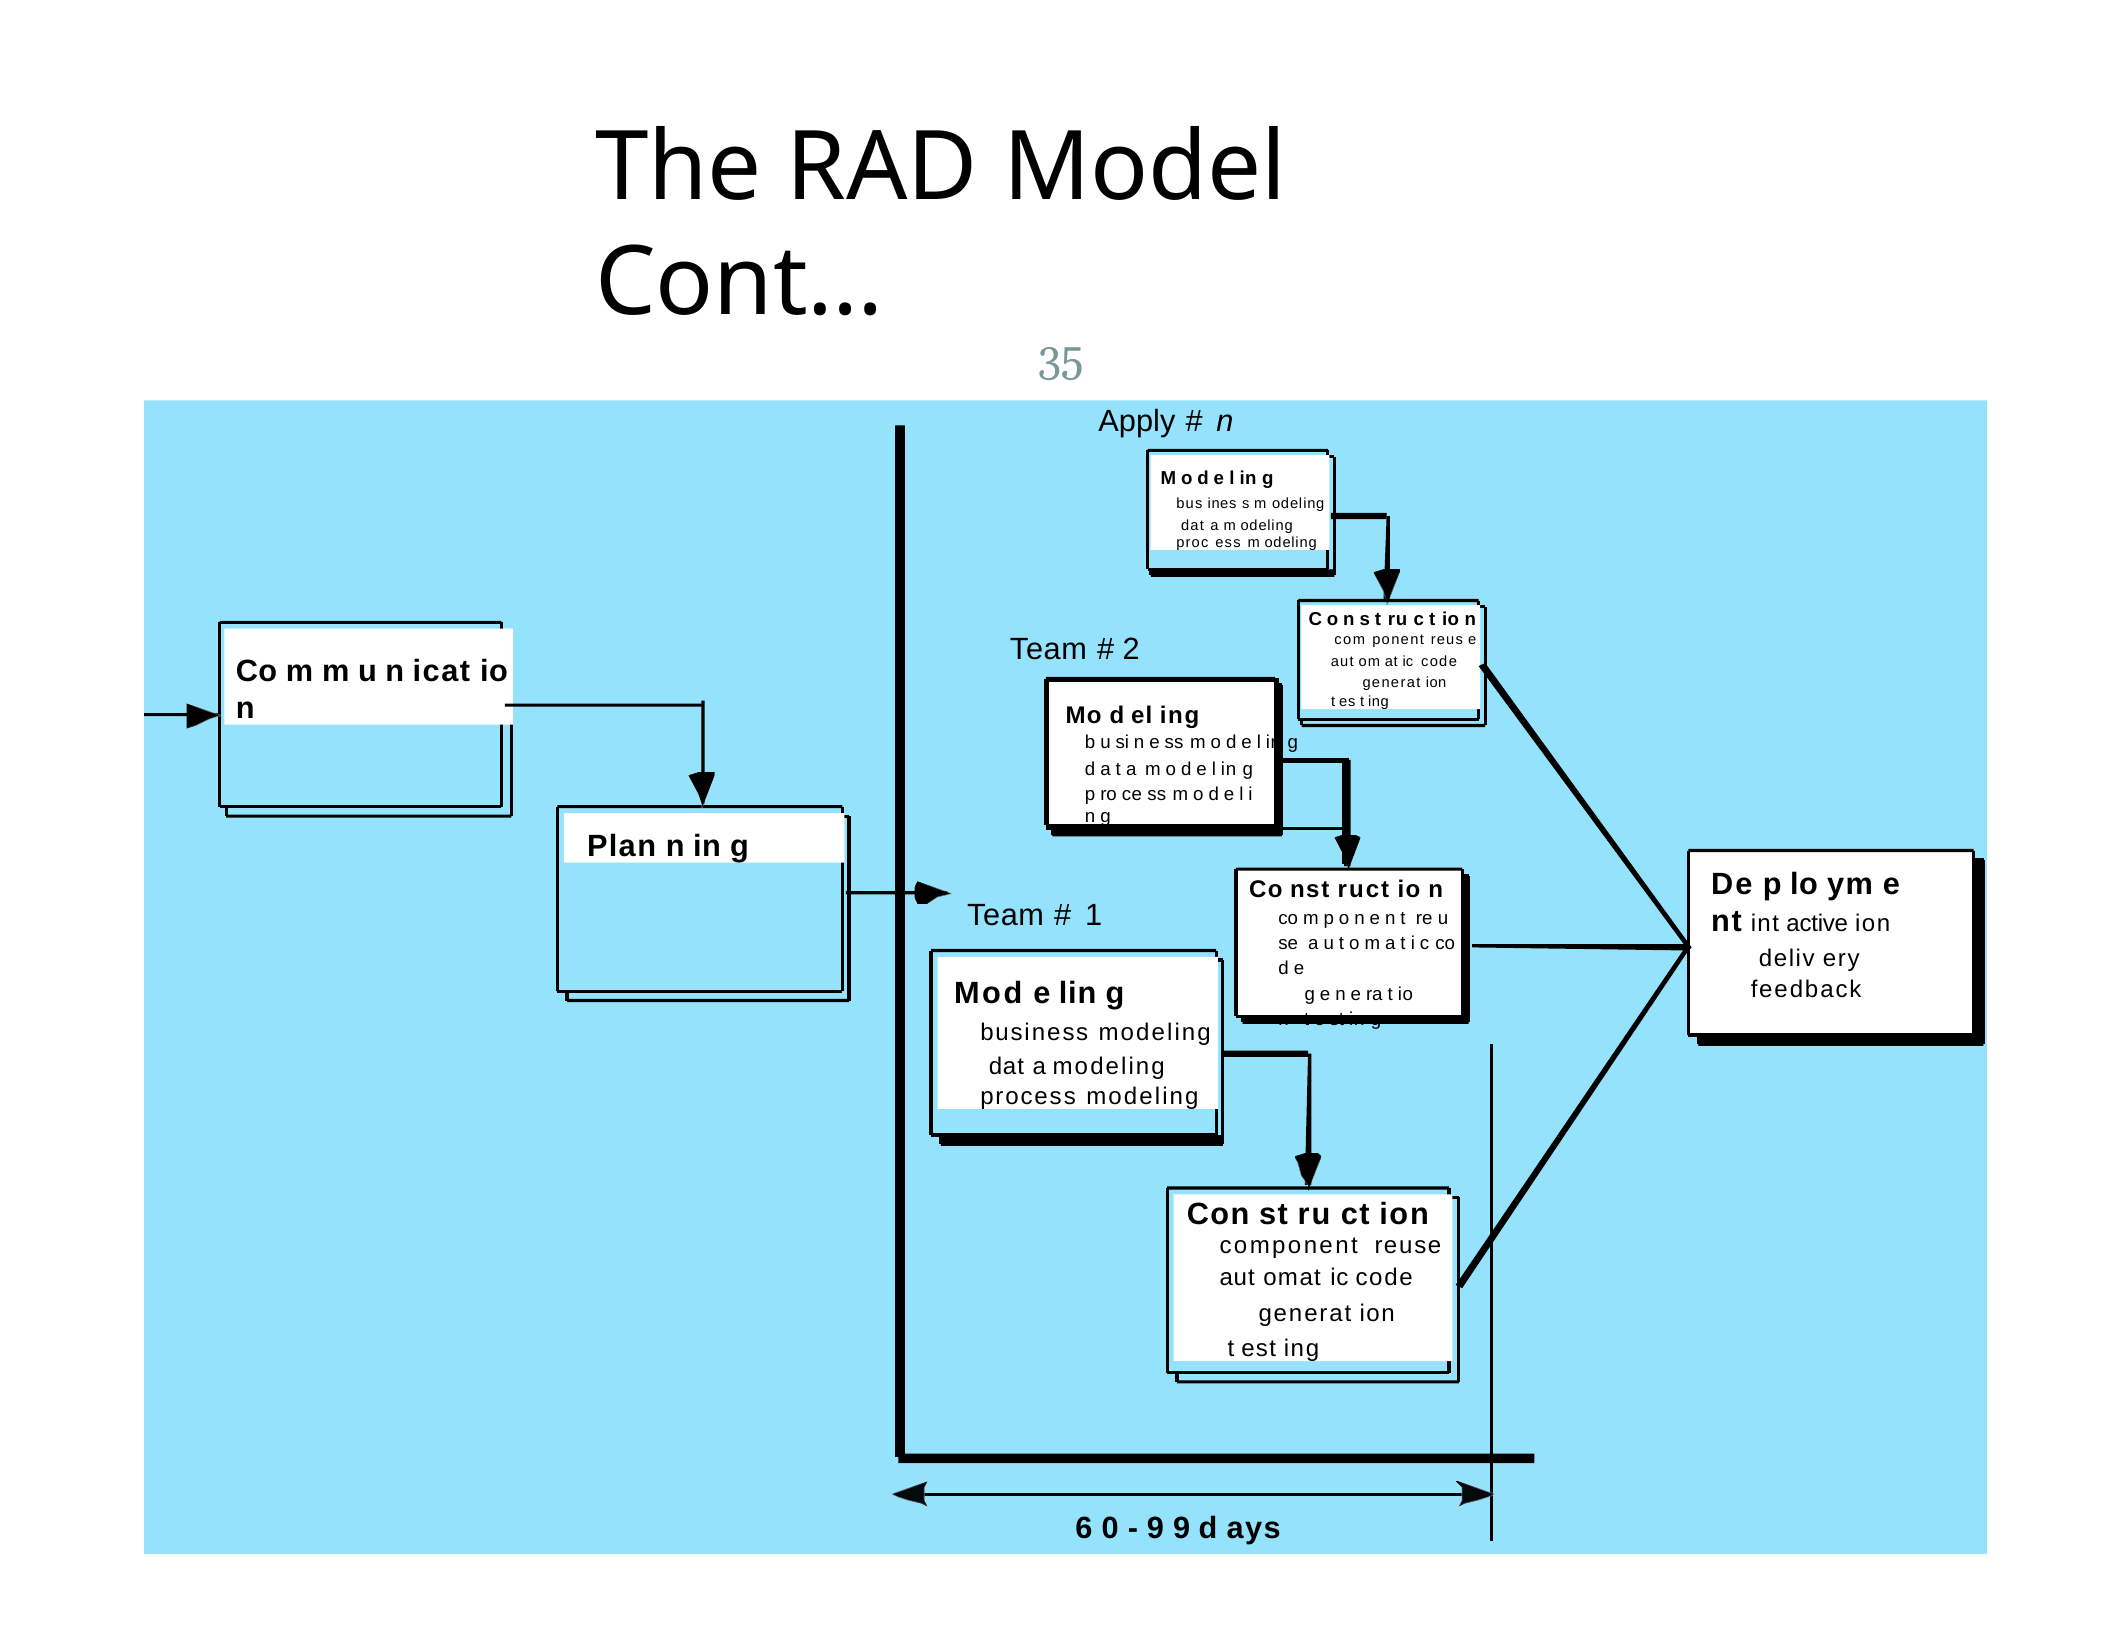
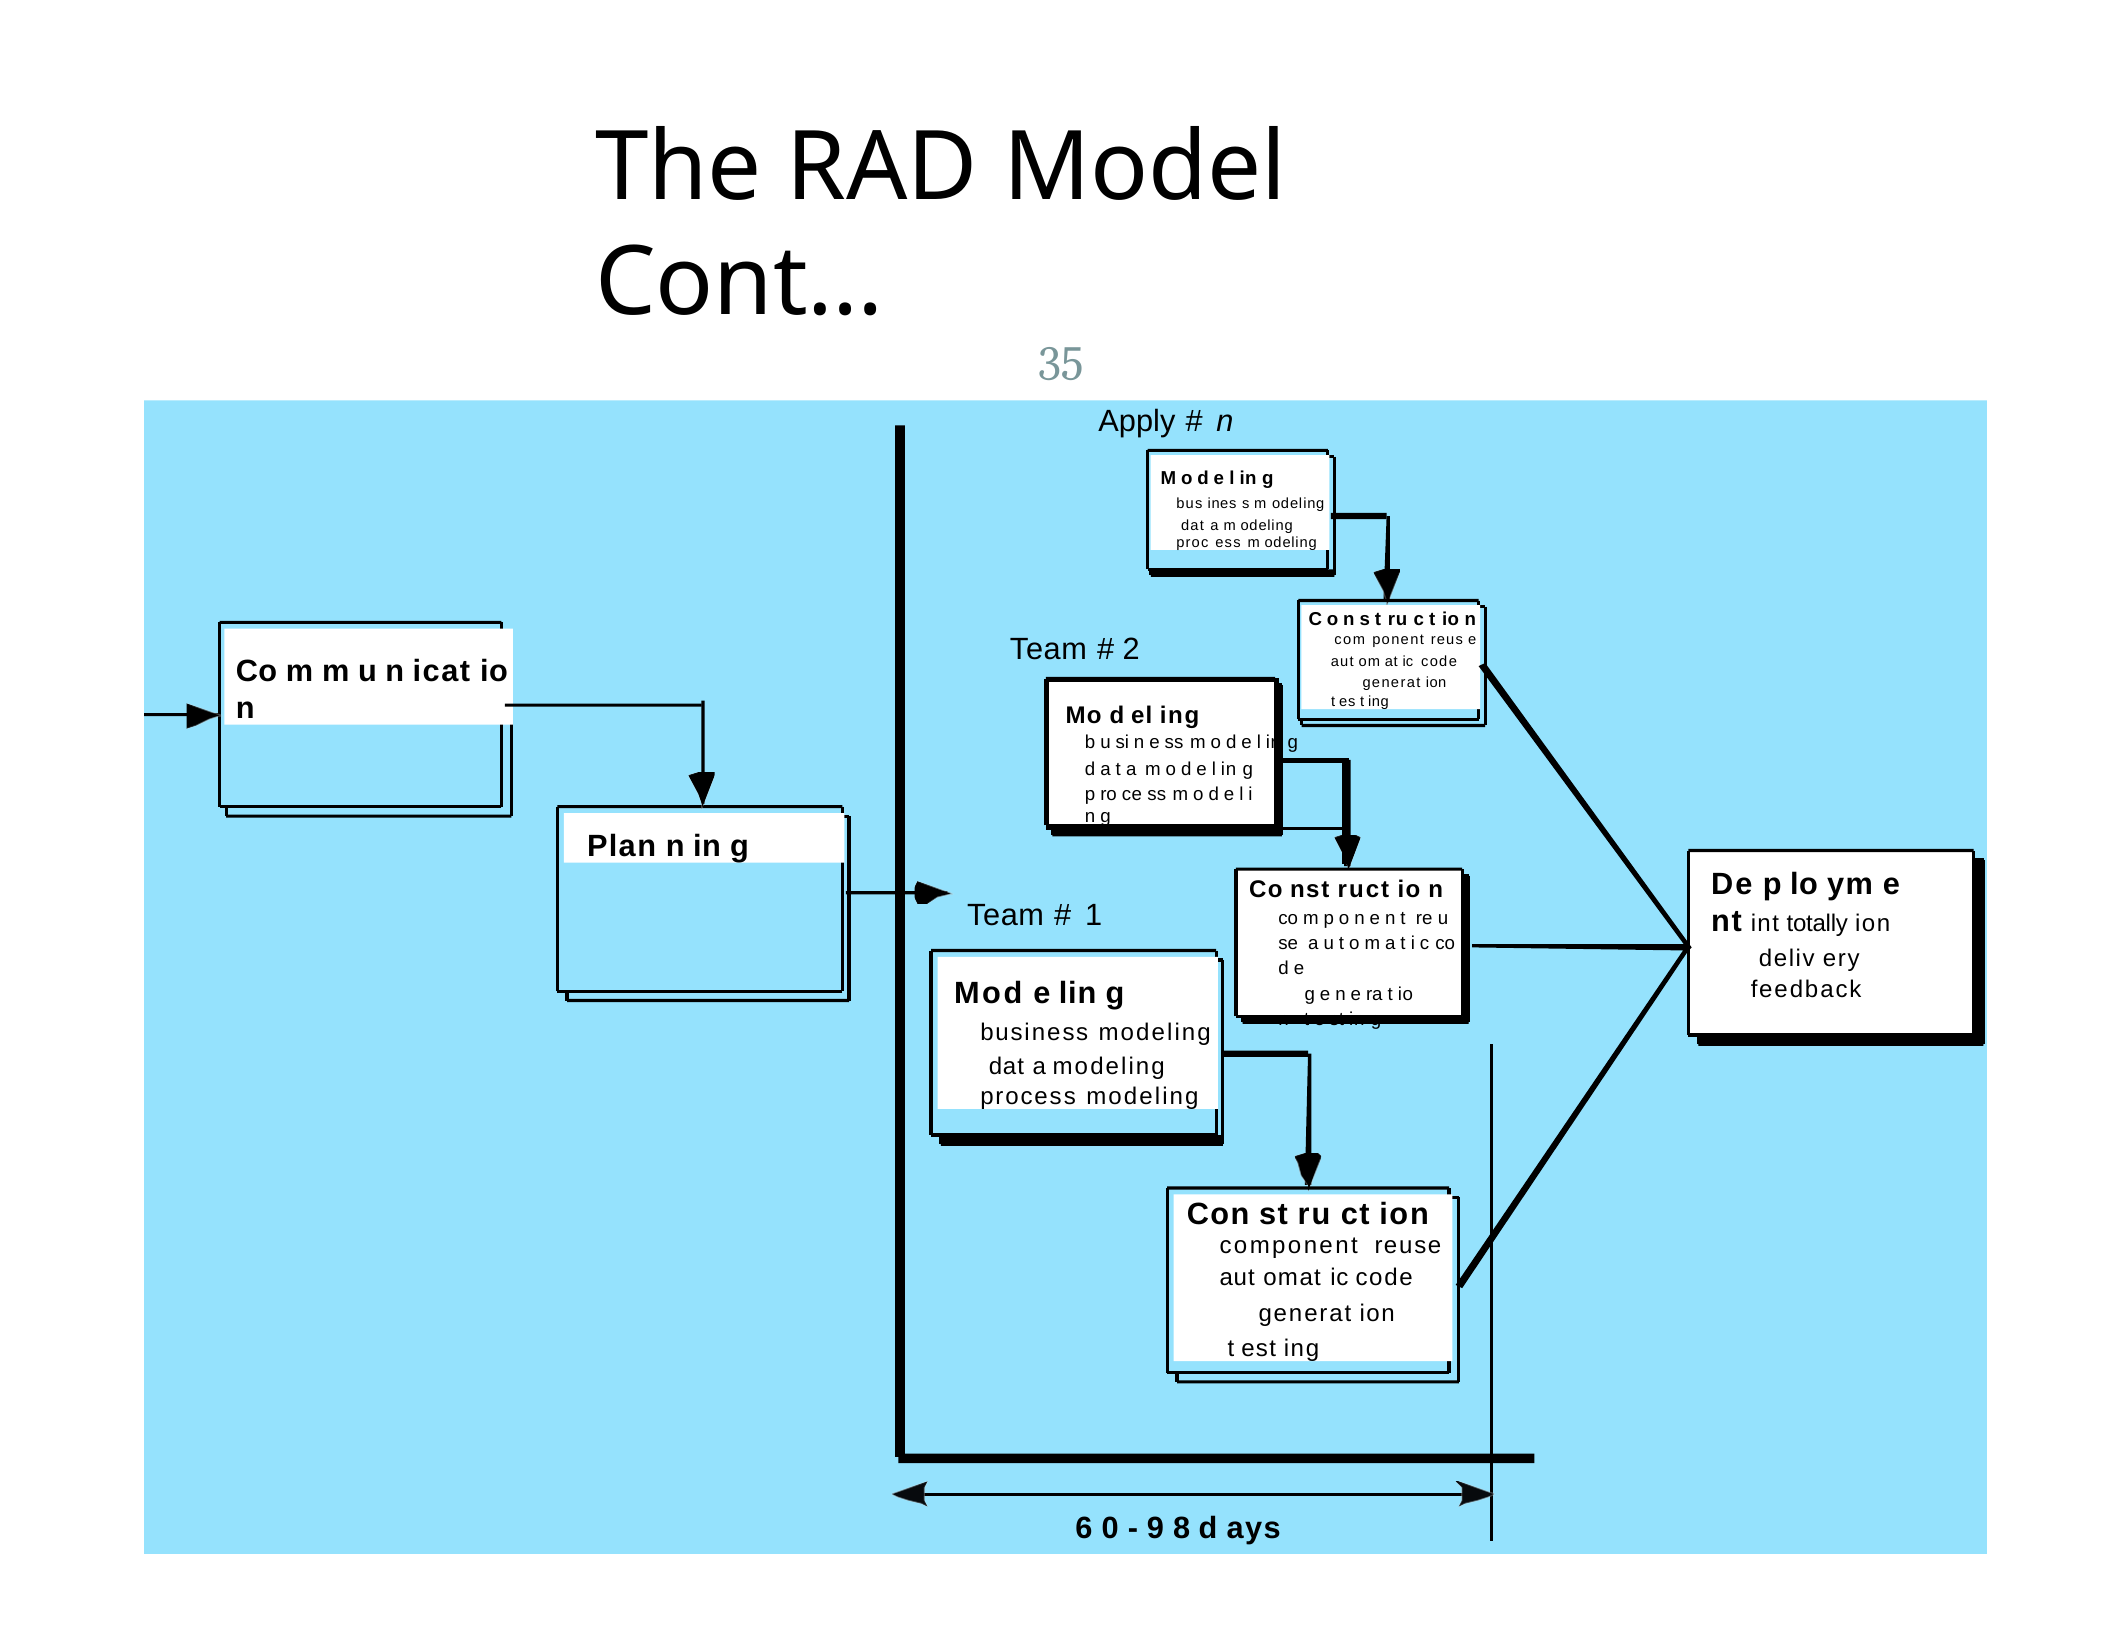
active: active -> totally
9 9: 9 -> 8
